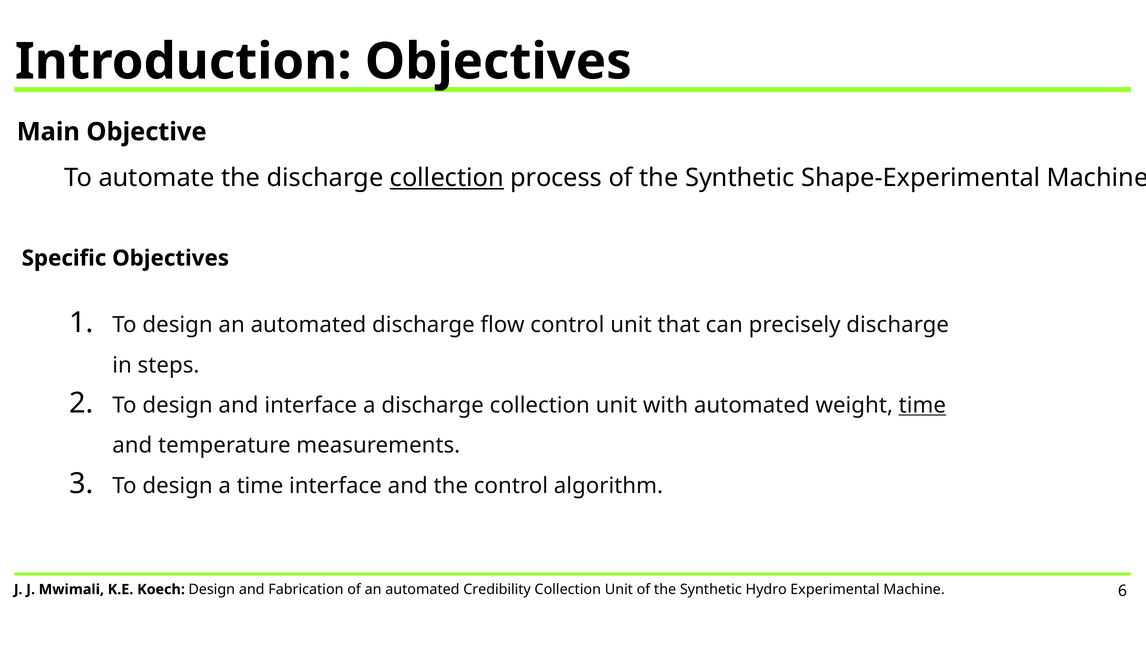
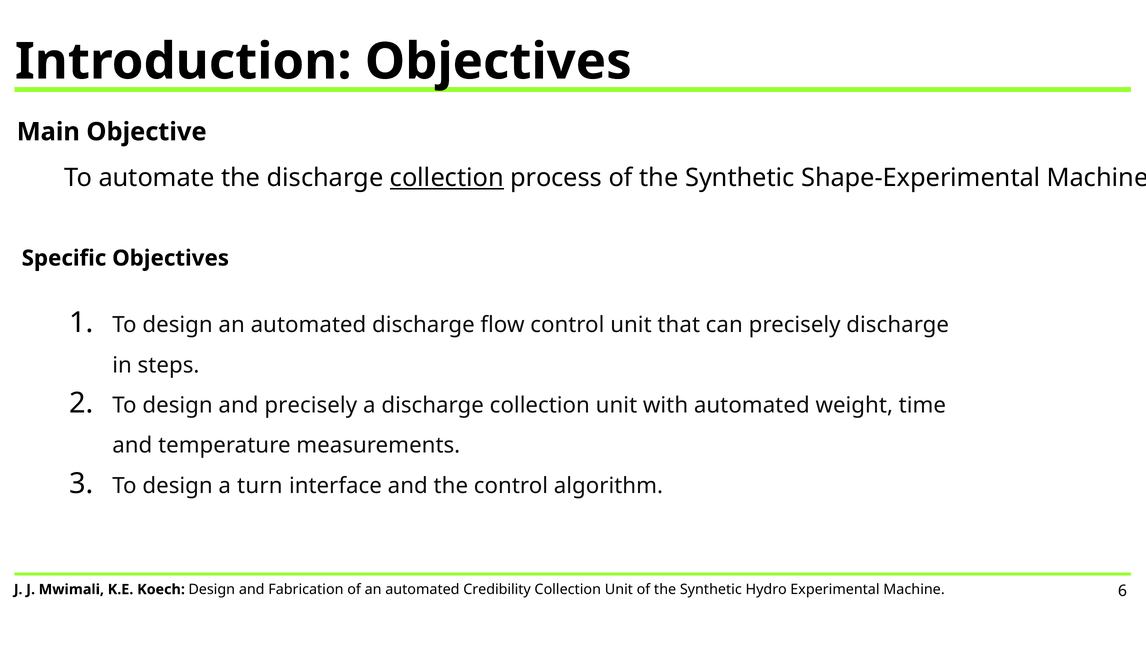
and interface: interface -> precisely
time at (922, 405) underline: present -> none
a time: time -> turn
